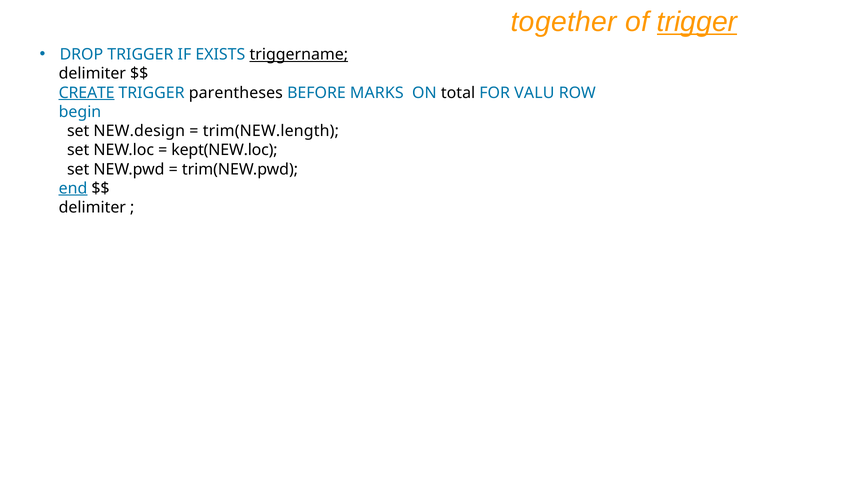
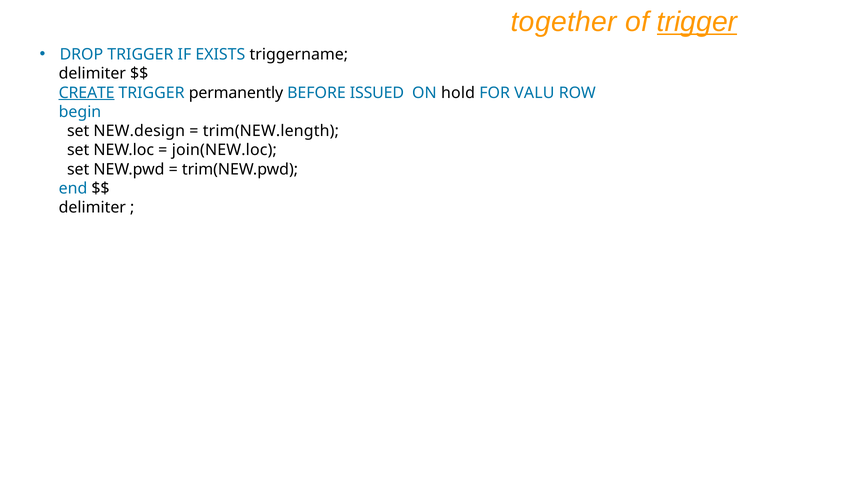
triggername underline: present -> none
parentheses: parentheses -> permanently
MARKS: MARKS -> ISSUED
total: total -> hold
kept(NEW.loc: kept(NEW.loc -> join(NEW.loc
end underline: present -> none
